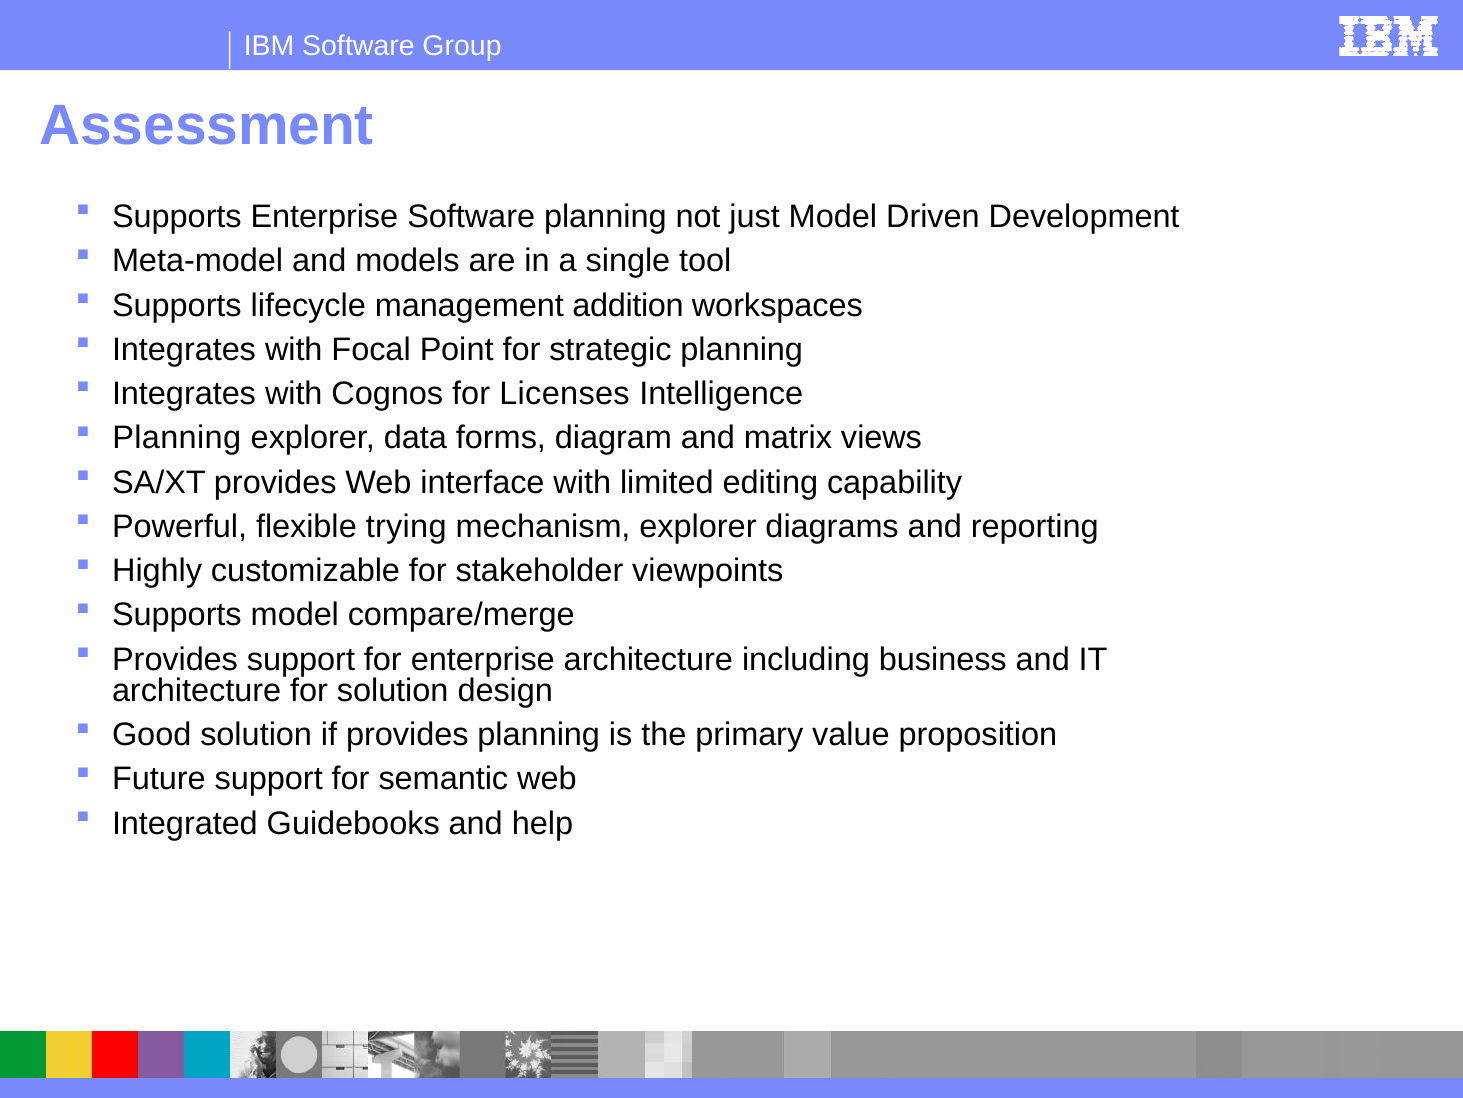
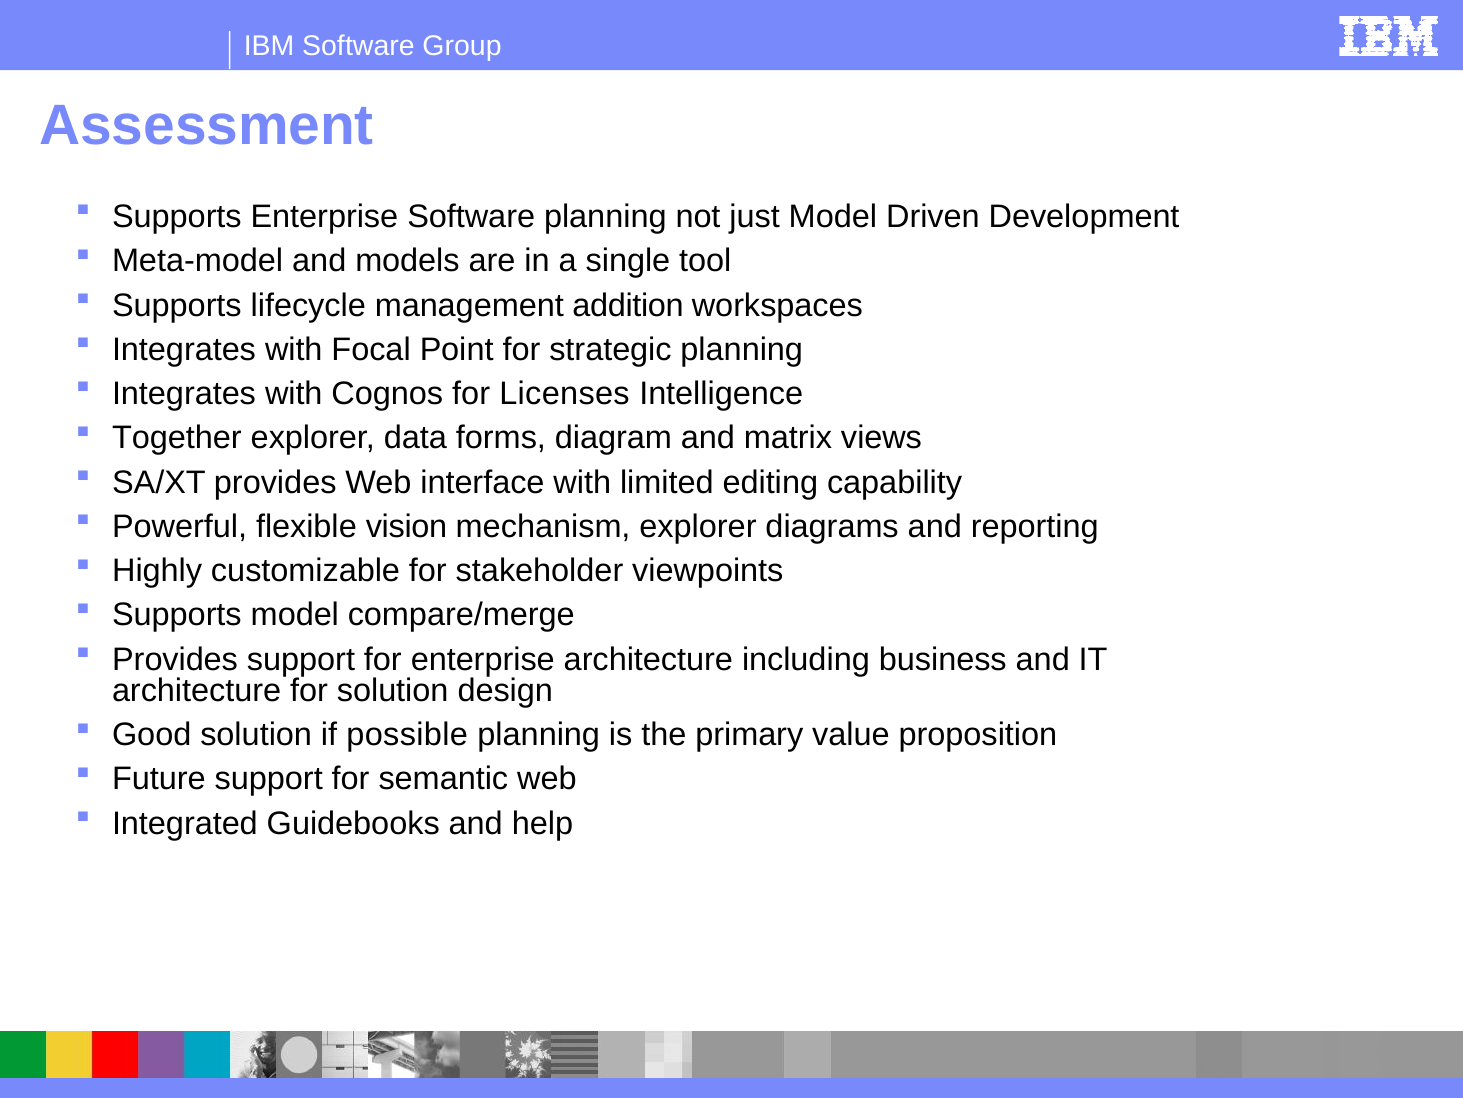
Planning at (177, 438): Planning -> Together
trying: trying -> vision
if provides: provides -> possible
